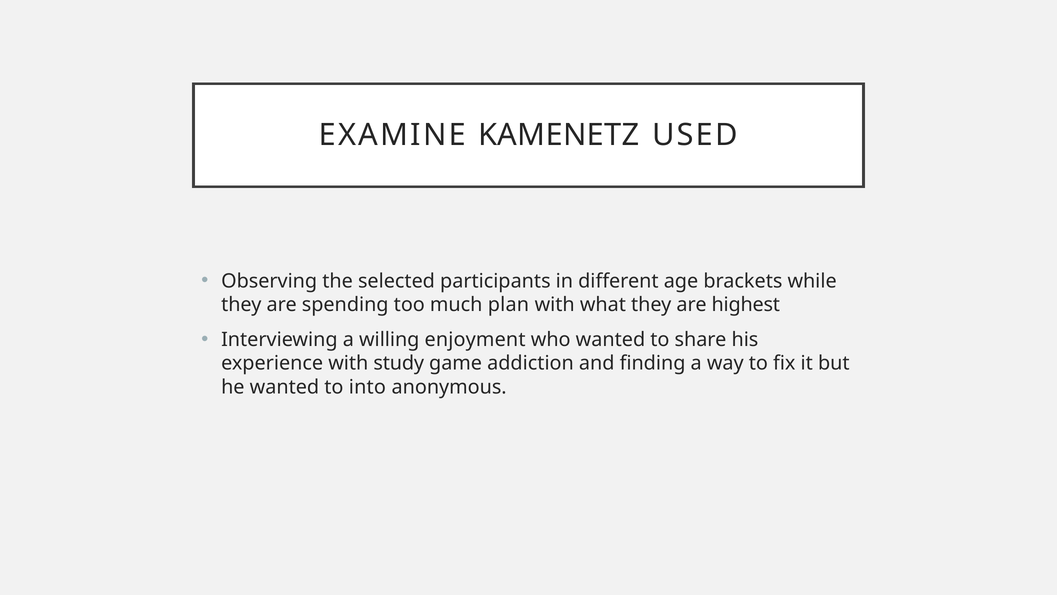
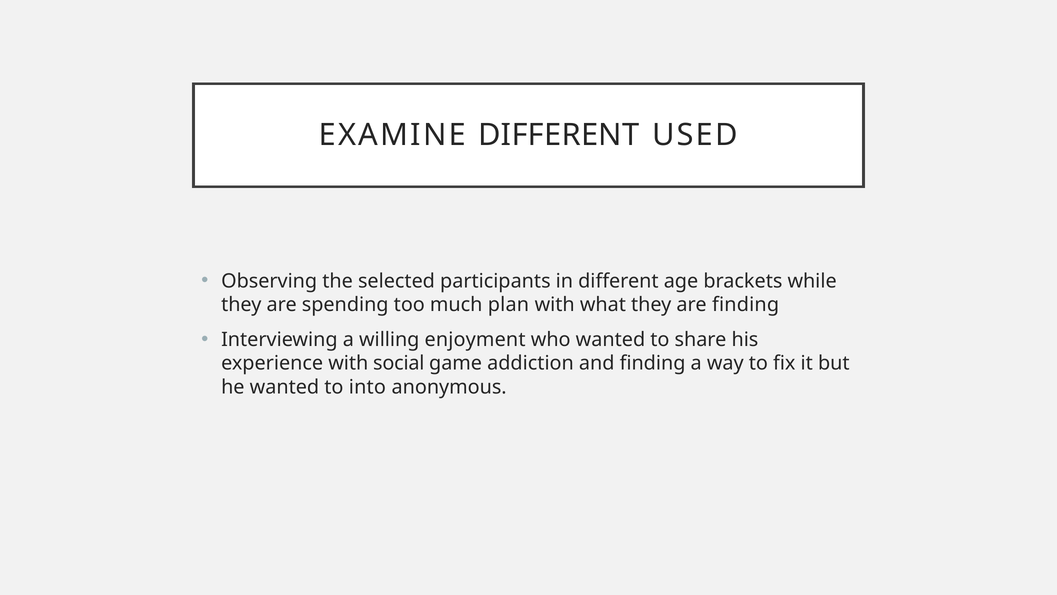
EXAMINE KAMENETZ: KAMENETZ -> DIFFERENT
are highest: highest -> finding
study: study -> social
